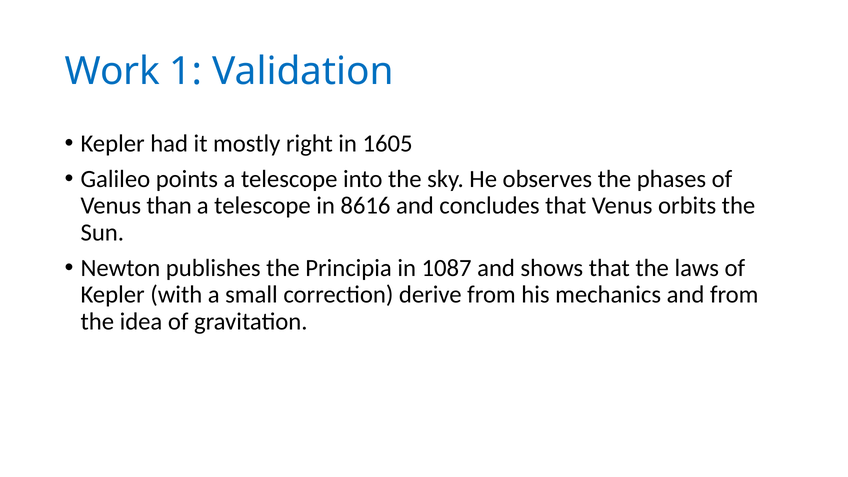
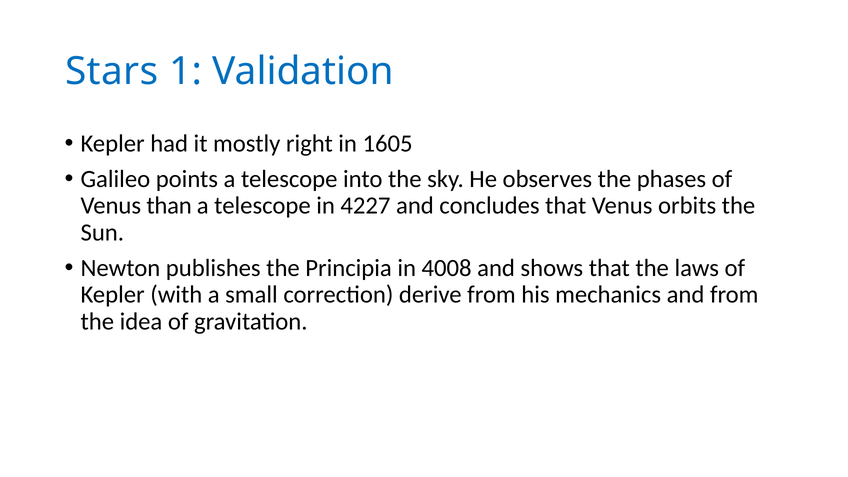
Work: Work -> Stars
8616: 8616 -> 4227
1087: 1087 -> 4008
